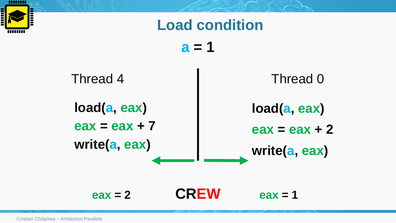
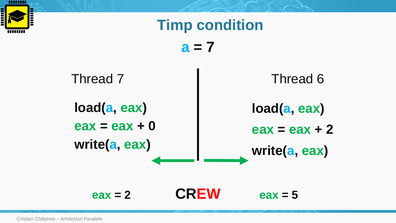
Load: Load -> Timp
1 at (210, 47): 1 -> 7
Thread 4: 4 -> 7
0: 0 -> 6
7: 7 -> 0
1 at (295, 195): 1 -> 5
